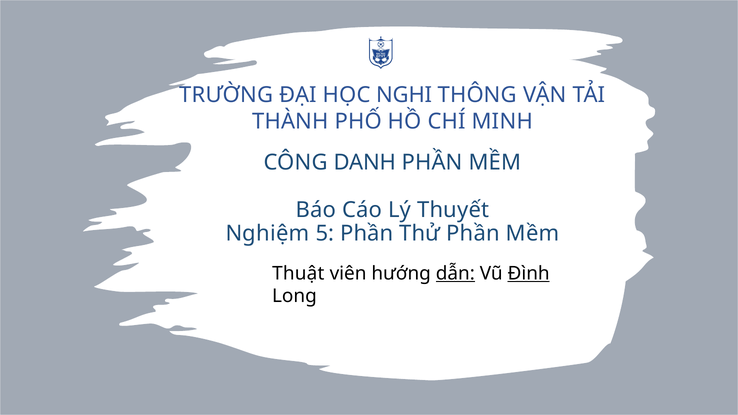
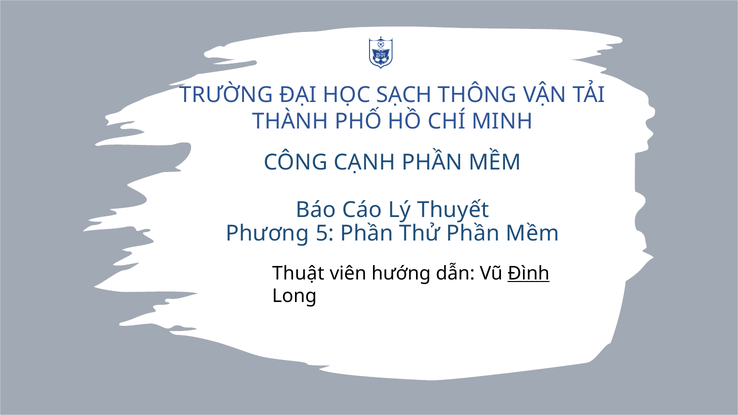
NGHI: NGHI -> SẠCH
DANH: DANH -> CẠNH
Nghiệm: Nghiệm -> Phương
dẫn underline: present -> none
